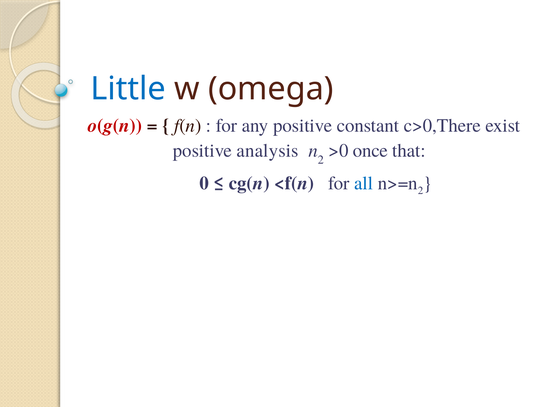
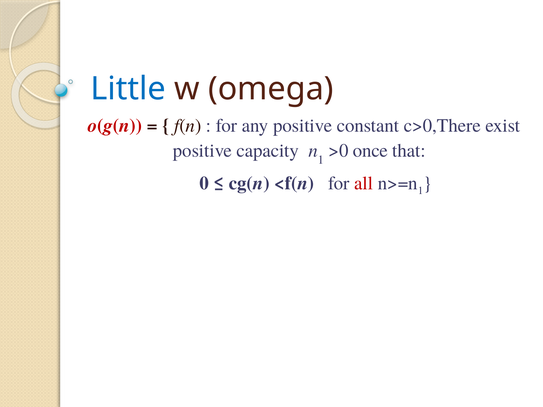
analysis: analysis -> capacity
2 at (321, 160): 2 -> 1
all colour: blue -> red
2 at (420, 191): 2 -> 1
